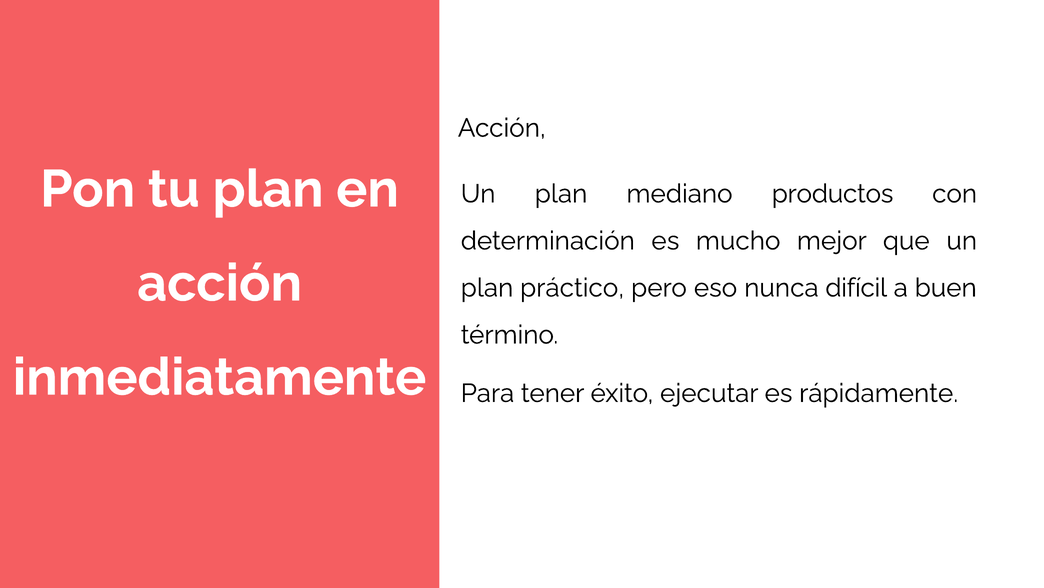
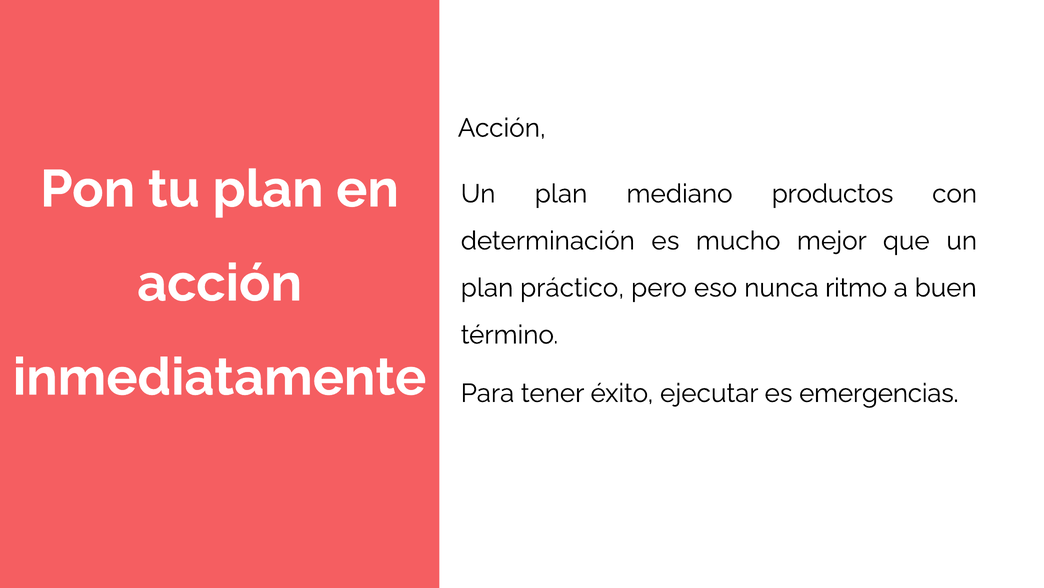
difícil: difícil -> ritmo
rápidamente: rápidamente -> emergencias
